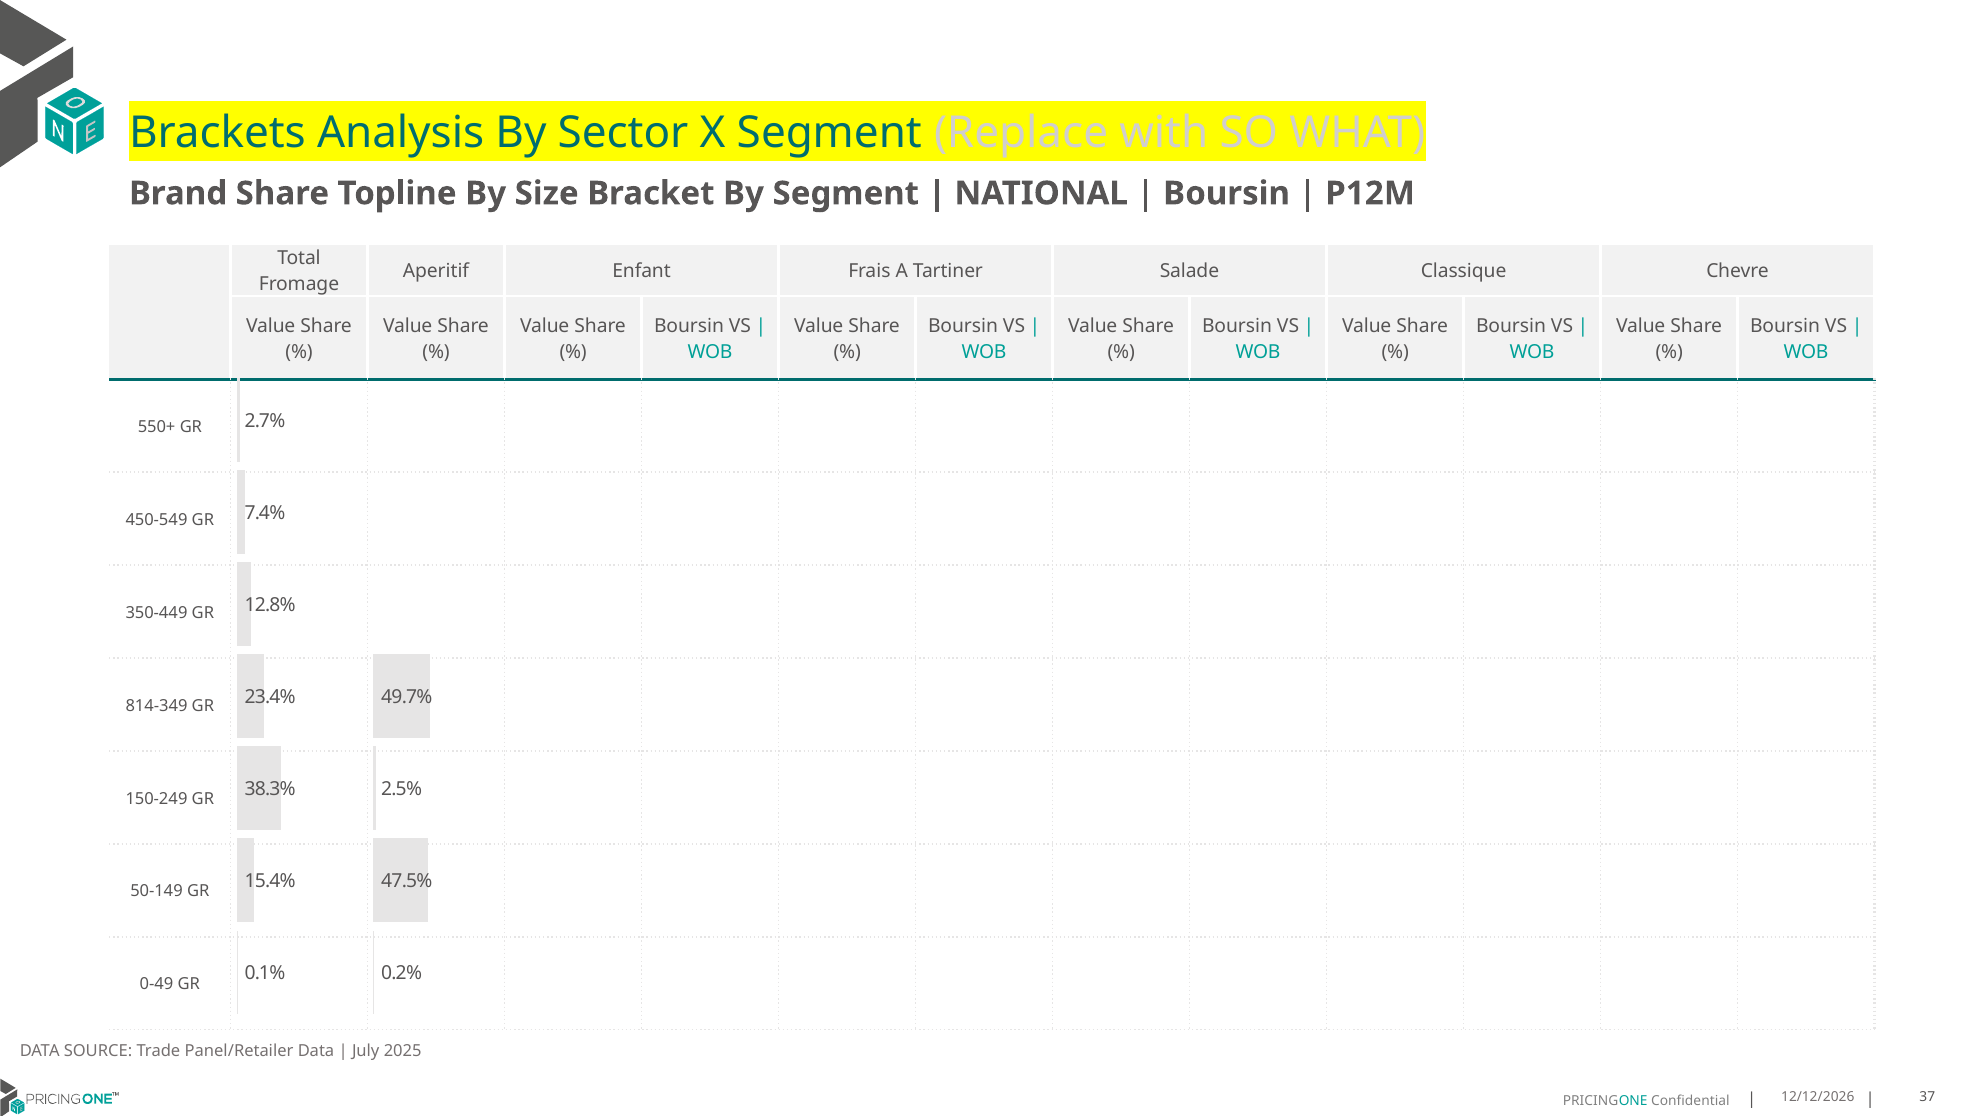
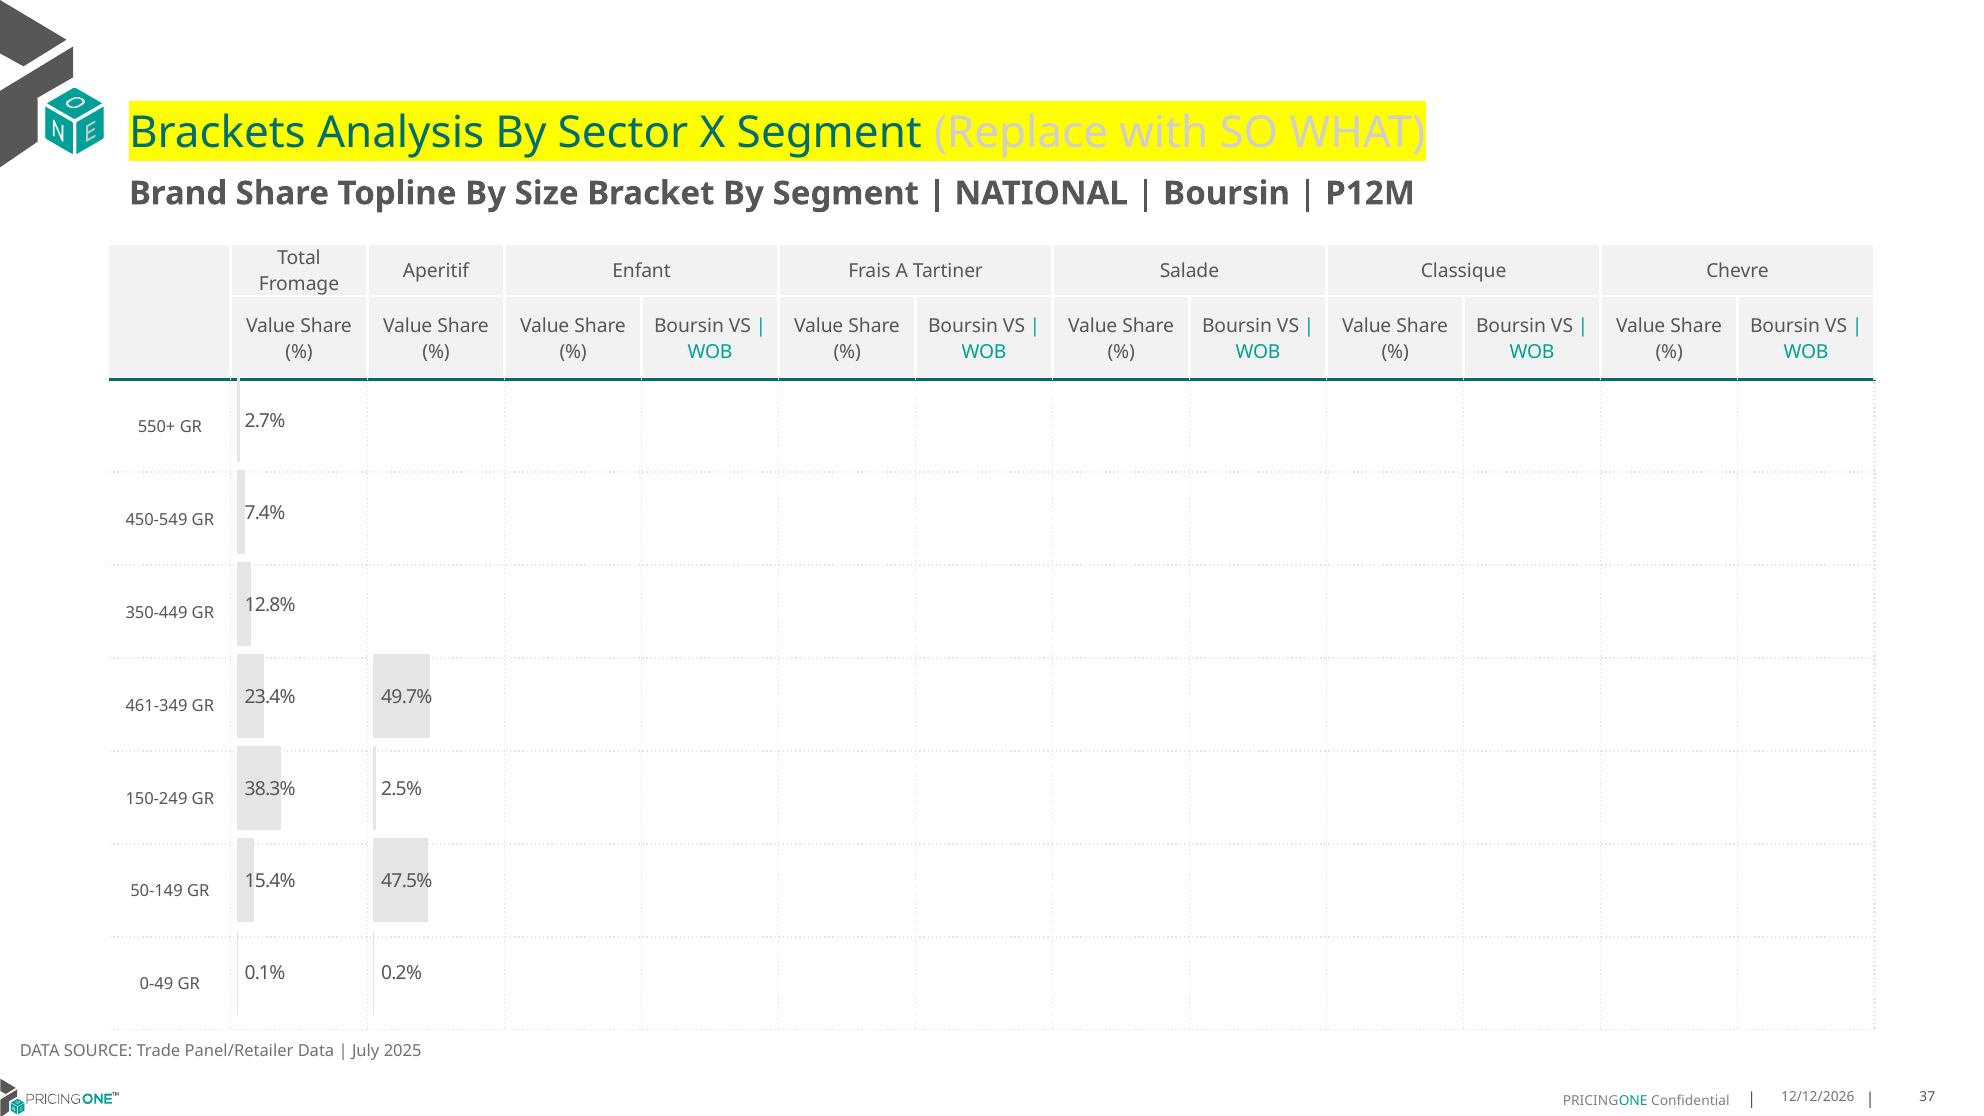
814-349: 814-349 -> 461-349
